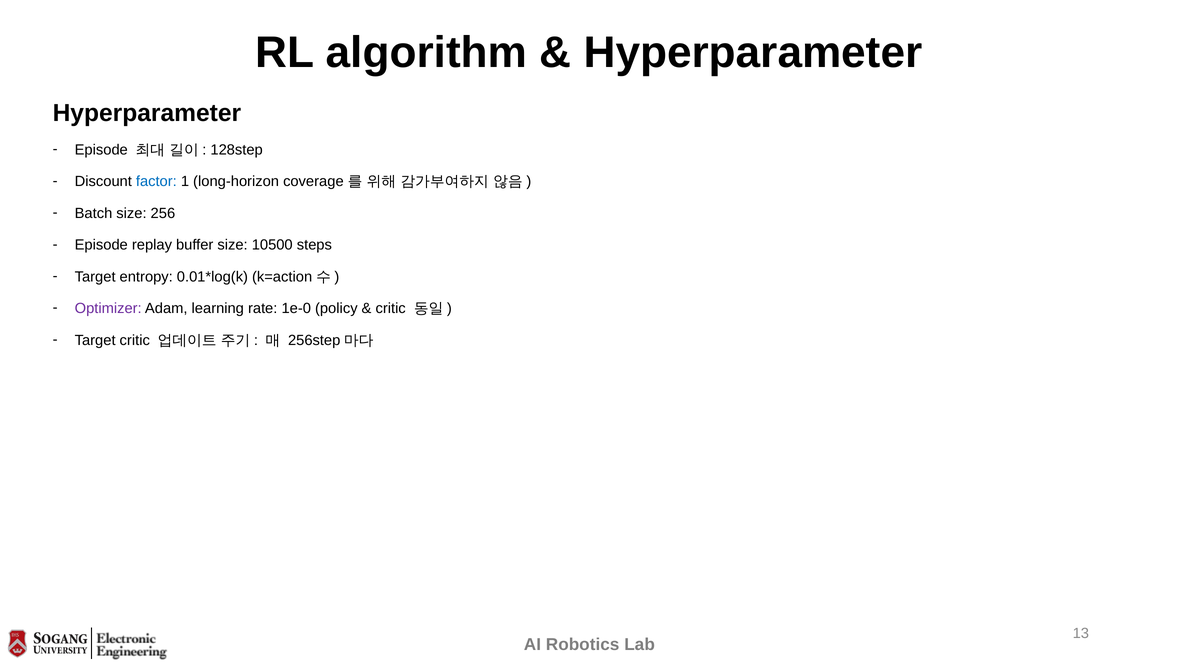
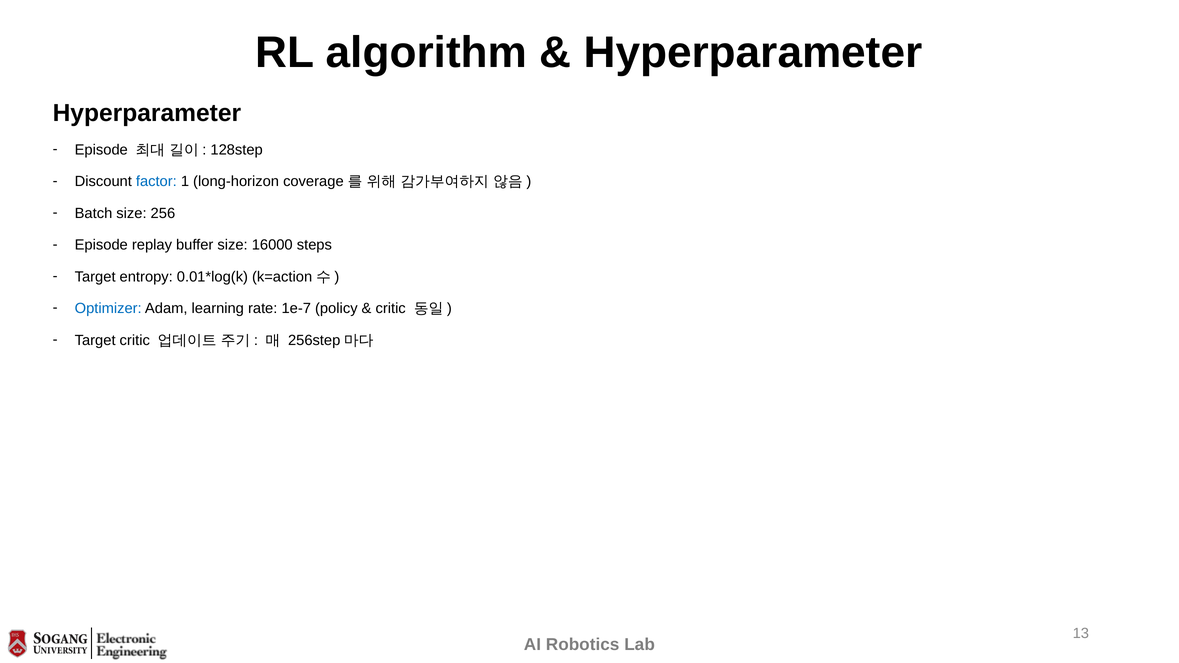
10500: 10500 -> 16000
Optimizer colour: purple -> blue
1e-0: 1e-0 -> 1e-7
